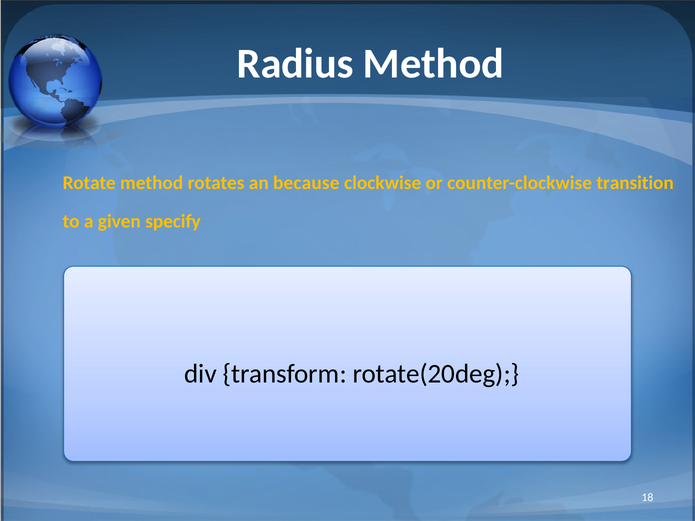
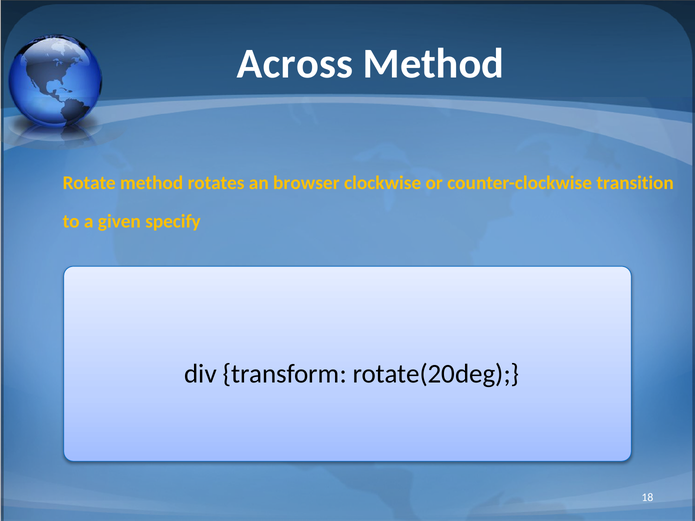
Radius: Radius -> Across
because: because -> browser
